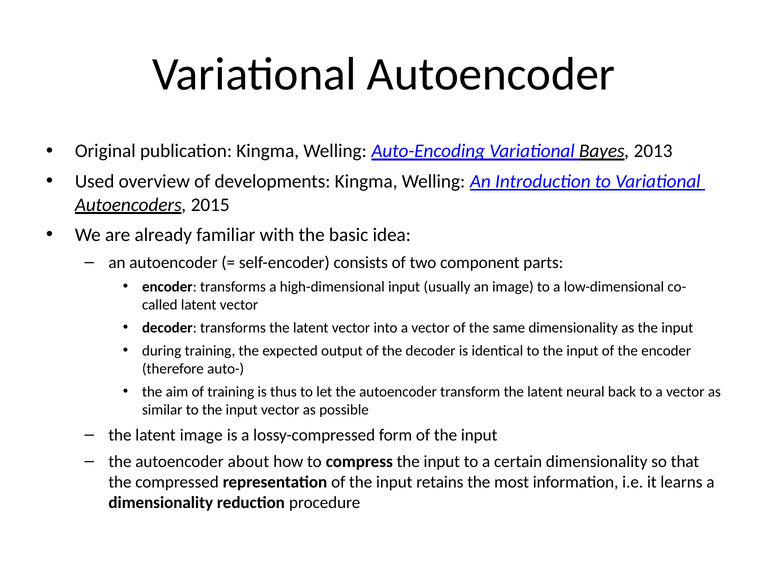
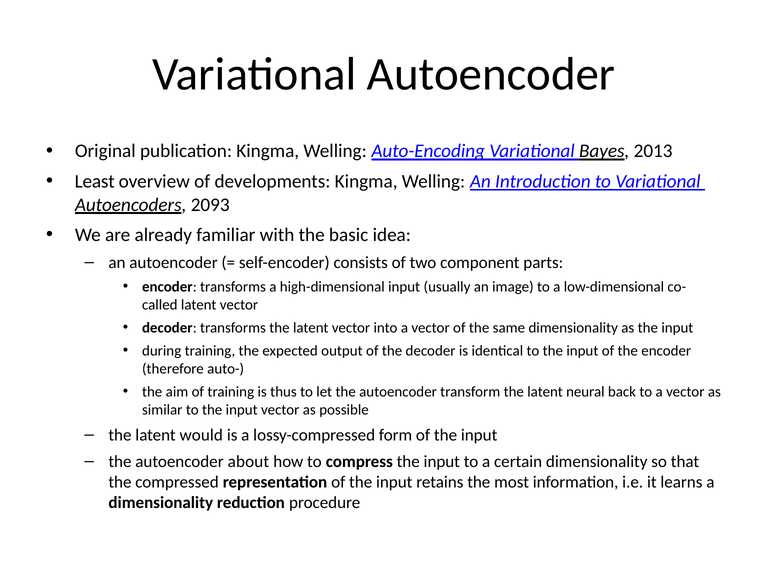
Used: Used -> Least
2015: 2015 -> 2093
latent image: image -> would
